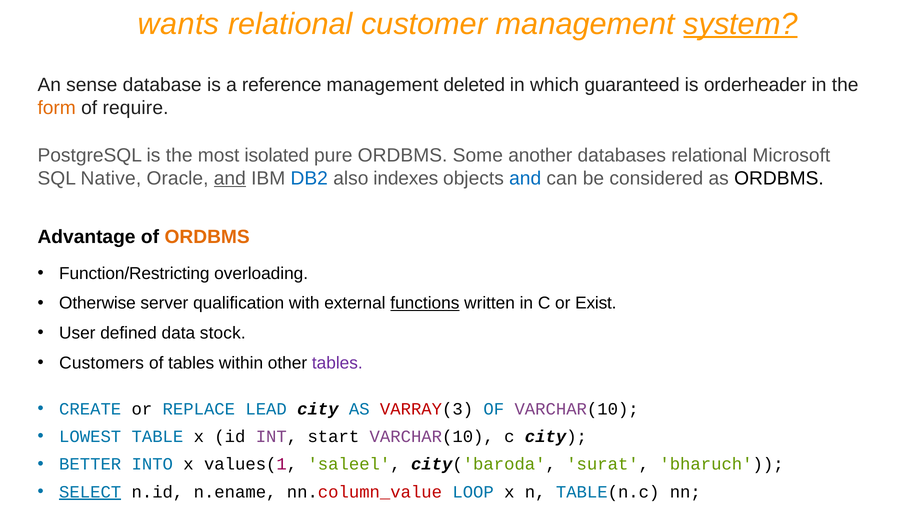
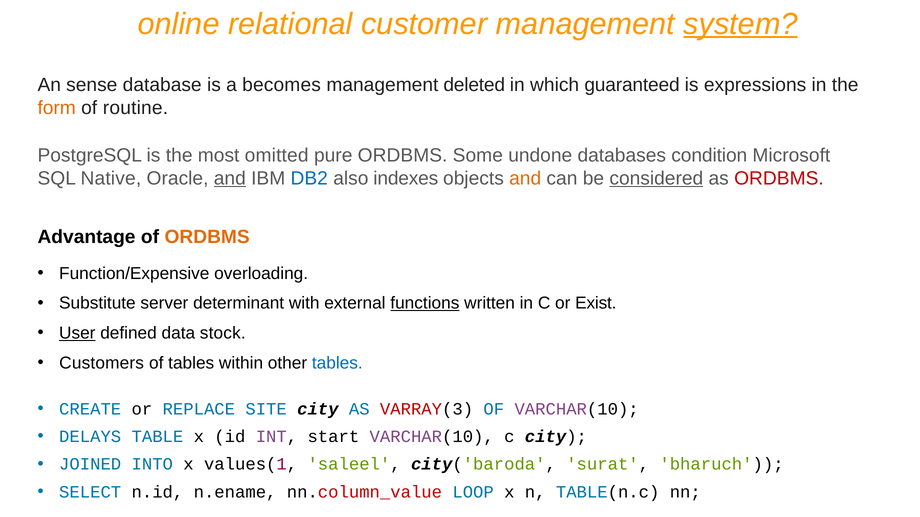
wants: wants -> online
reference: reference -> becomes
orderheader: orderheader -> expressions
require: require -> routine
isolated: isolated -> omitted
another: another -> undone
databases relational: relational -> condition
and at (525, 178) colour: blue -> orange
considered underline: none -> present
ORDBMS at (779, 178) colour: black -> red
Function/Restricting: Function/Restricting -> Function/Expensive
Otherwise: Otherwise -> Substitute
qualification: qualification -> determinant
User underline: none -> present
tables at (337, 363) colour: purple -> blue
LEAD: LEAD -> SITE
LOWEST: LOWEST -> DELAYS
BETTER: BETTER -> JOINED
SELECT underline: present -> none
